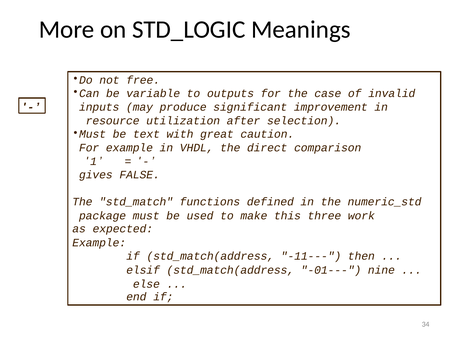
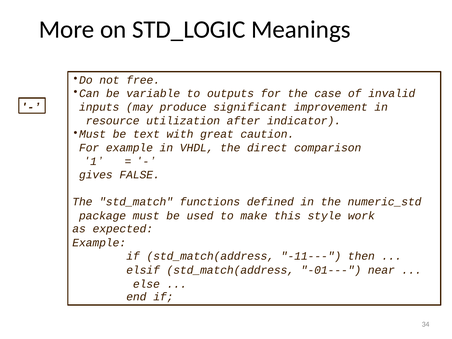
selection: selection -> indicator
three: three -> style
nine: nine -> near
